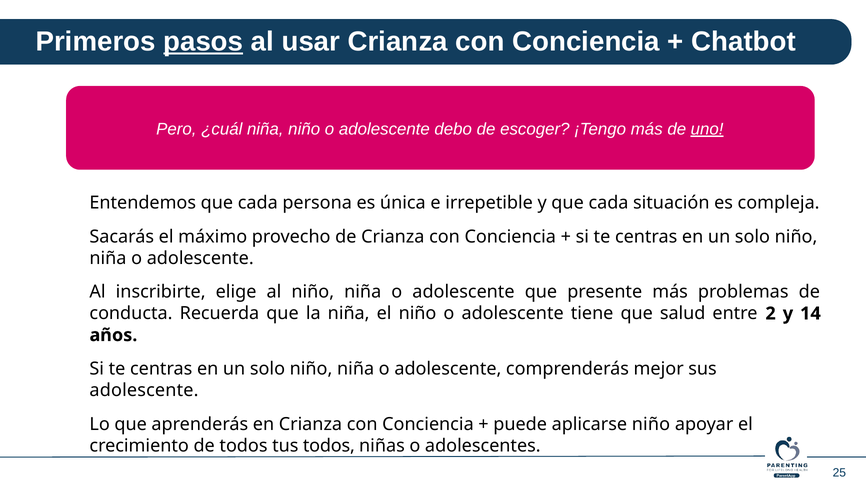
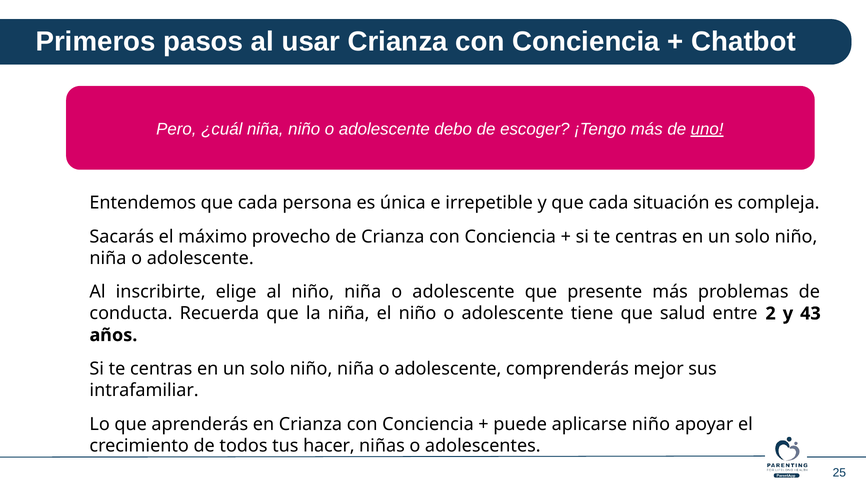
pasos underline: present -> none
14: 14 -> 43
adolescente at (144, 391): adolescente -> intrafamiliar
tus todos: todos -> hacer
